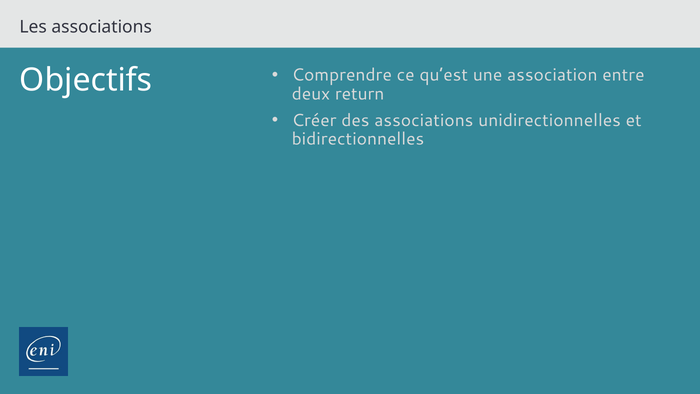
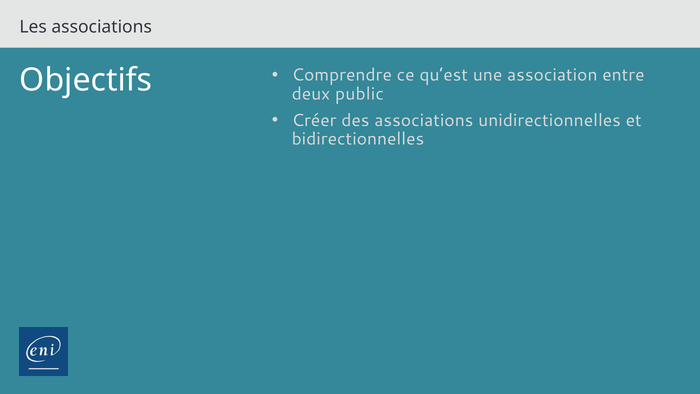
return: return -> public
